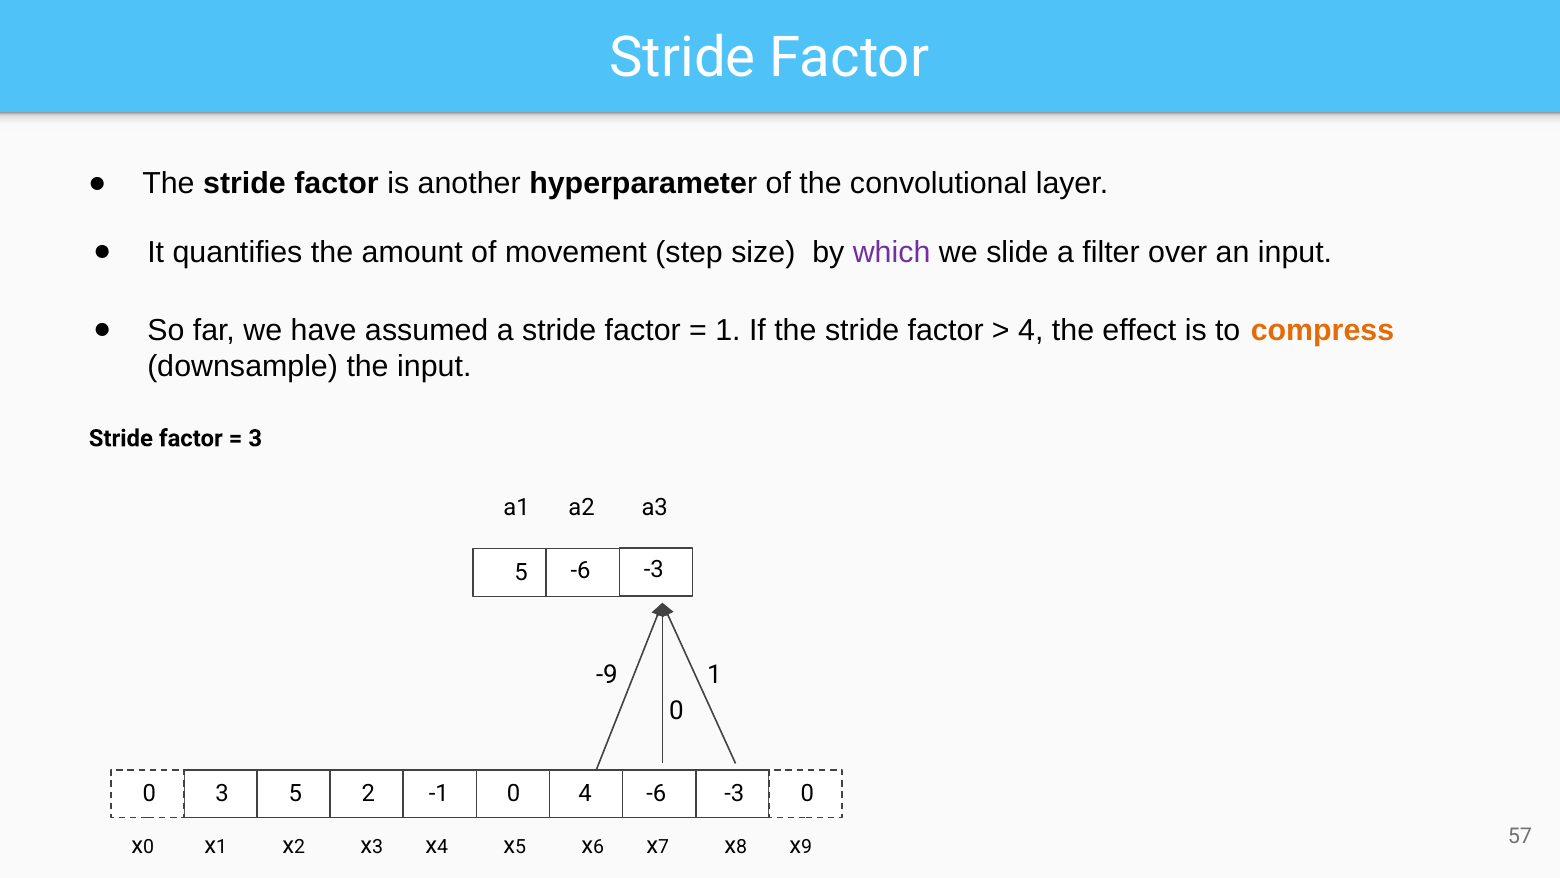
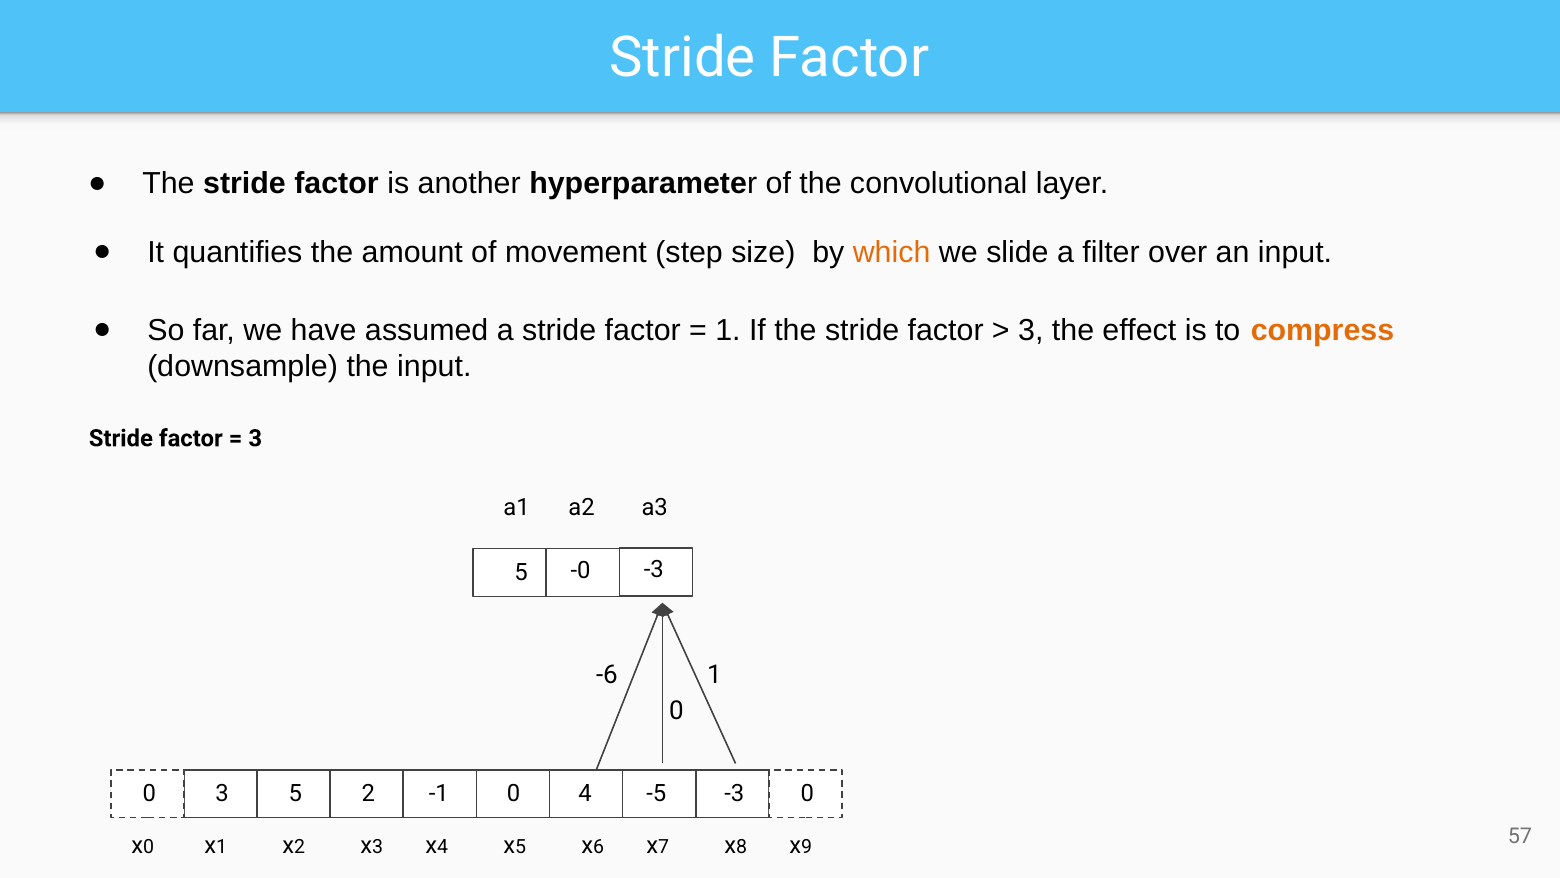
which colour: purple -> orange
4 at (1031, 330): 4 -> 3
5 -6: -6 -> -0
-9: -9 -> -6
4 -6: -6 -> -5
